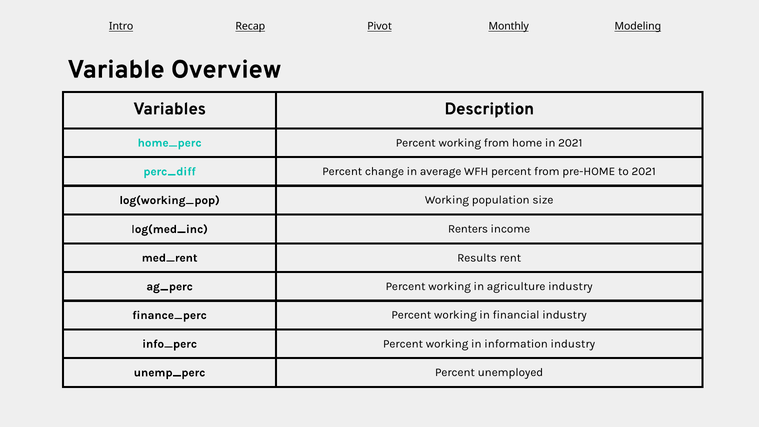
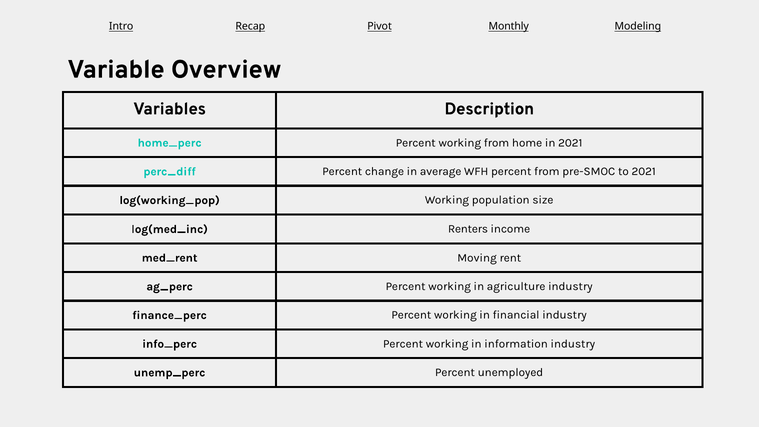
pre-HOME: pre-HOME -> pre-SMOC
Results: Results -> Moving
